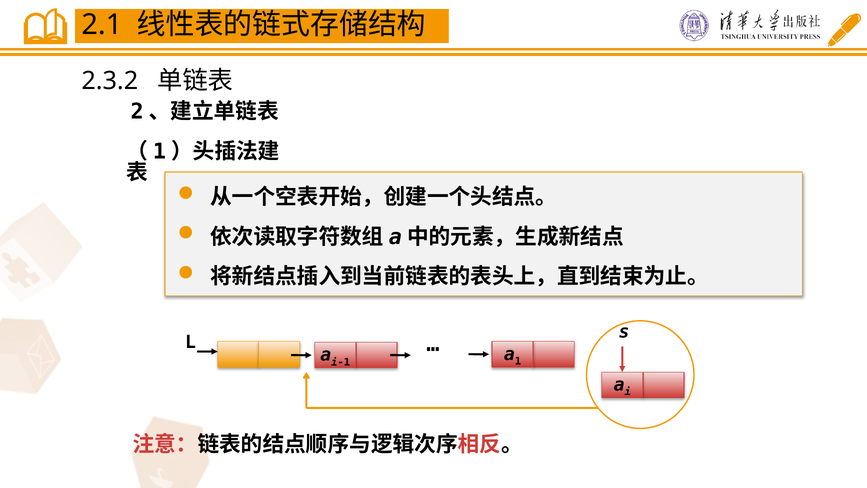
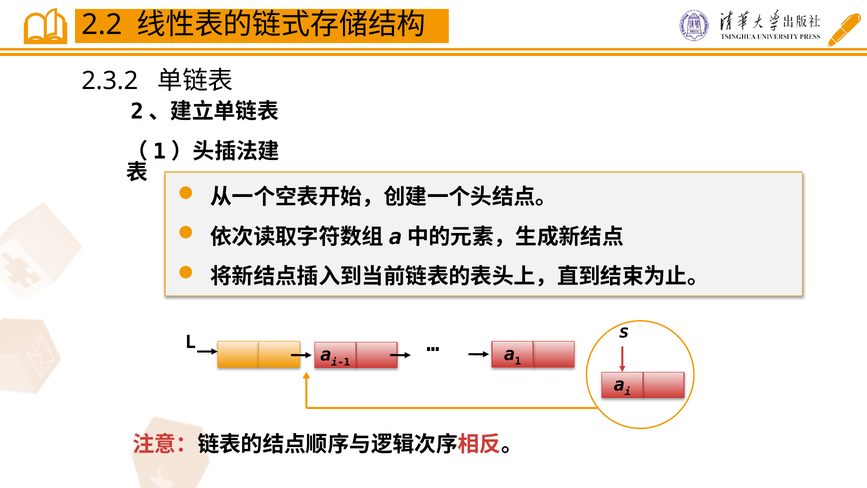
2.1: 2.1 -> 2.2
